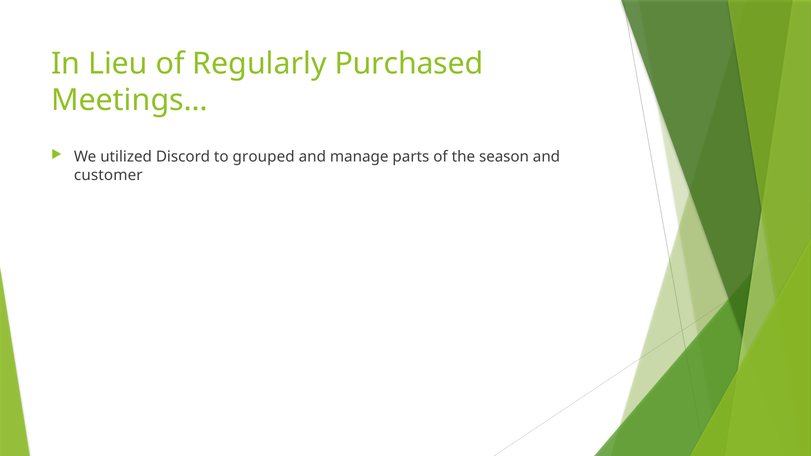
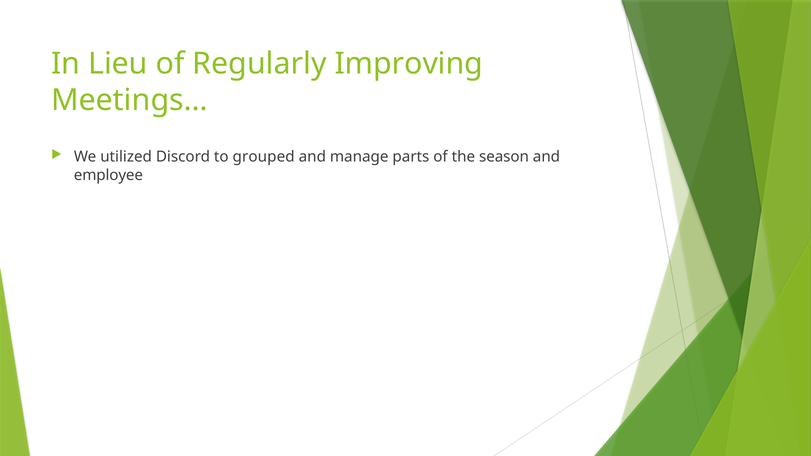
Purchased: Purchased -> Improving
customer: customer -> employee
